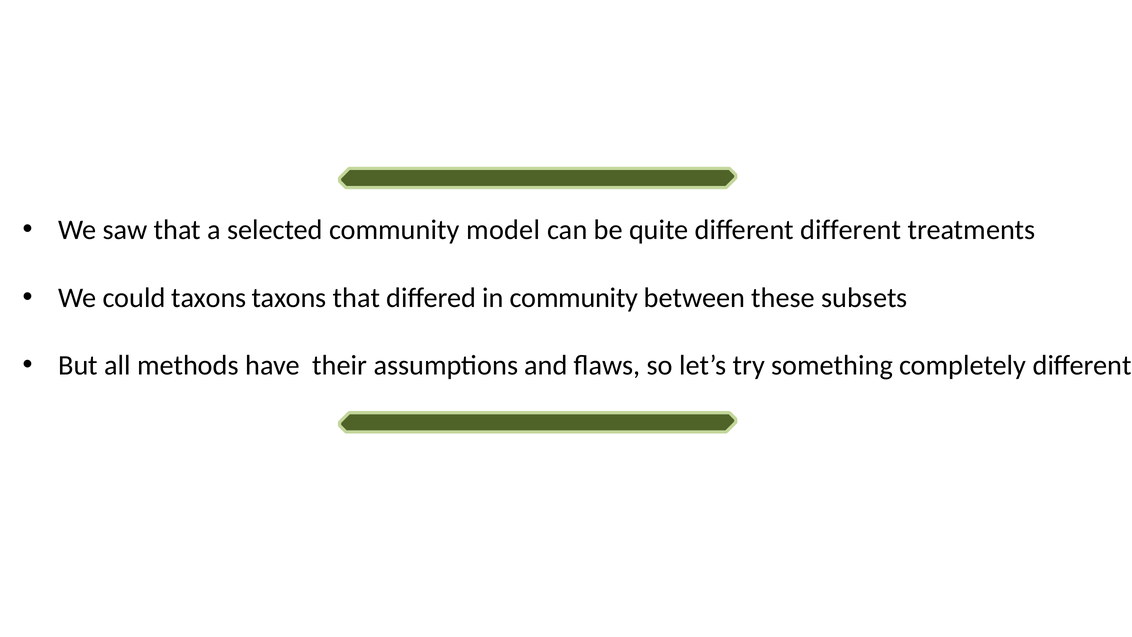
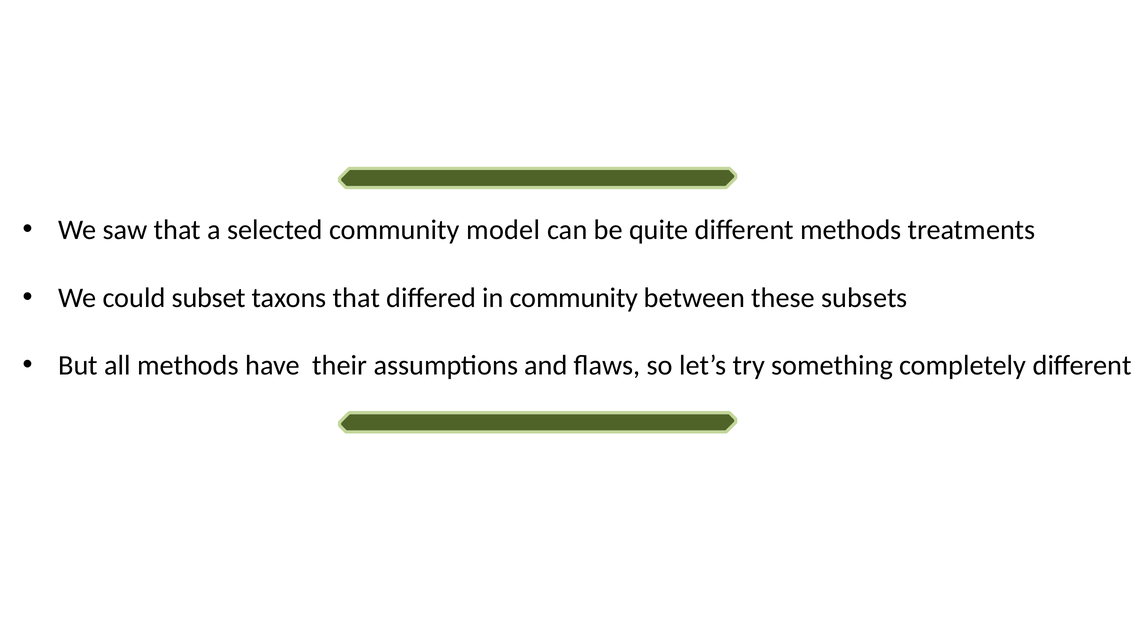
different different: different -> methods
could taxons: taxons -> subset
